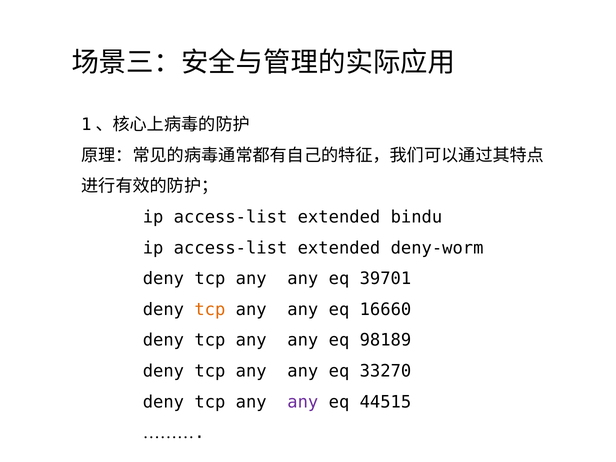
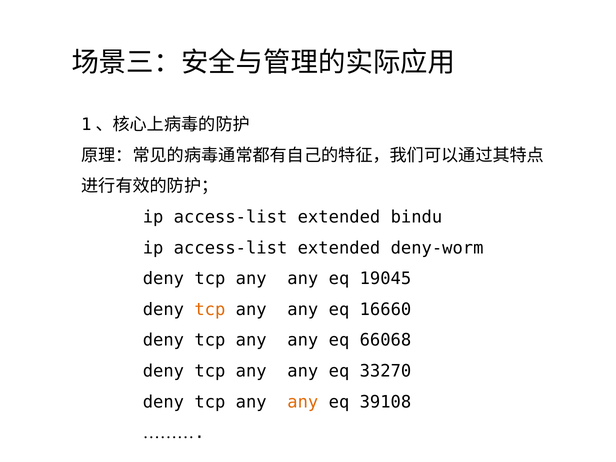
39701: 39701 -> 19045
98189: 98189 -> 66068
any at (303, 402) colour: purple -> orange
44515: 44515 -> 39108
